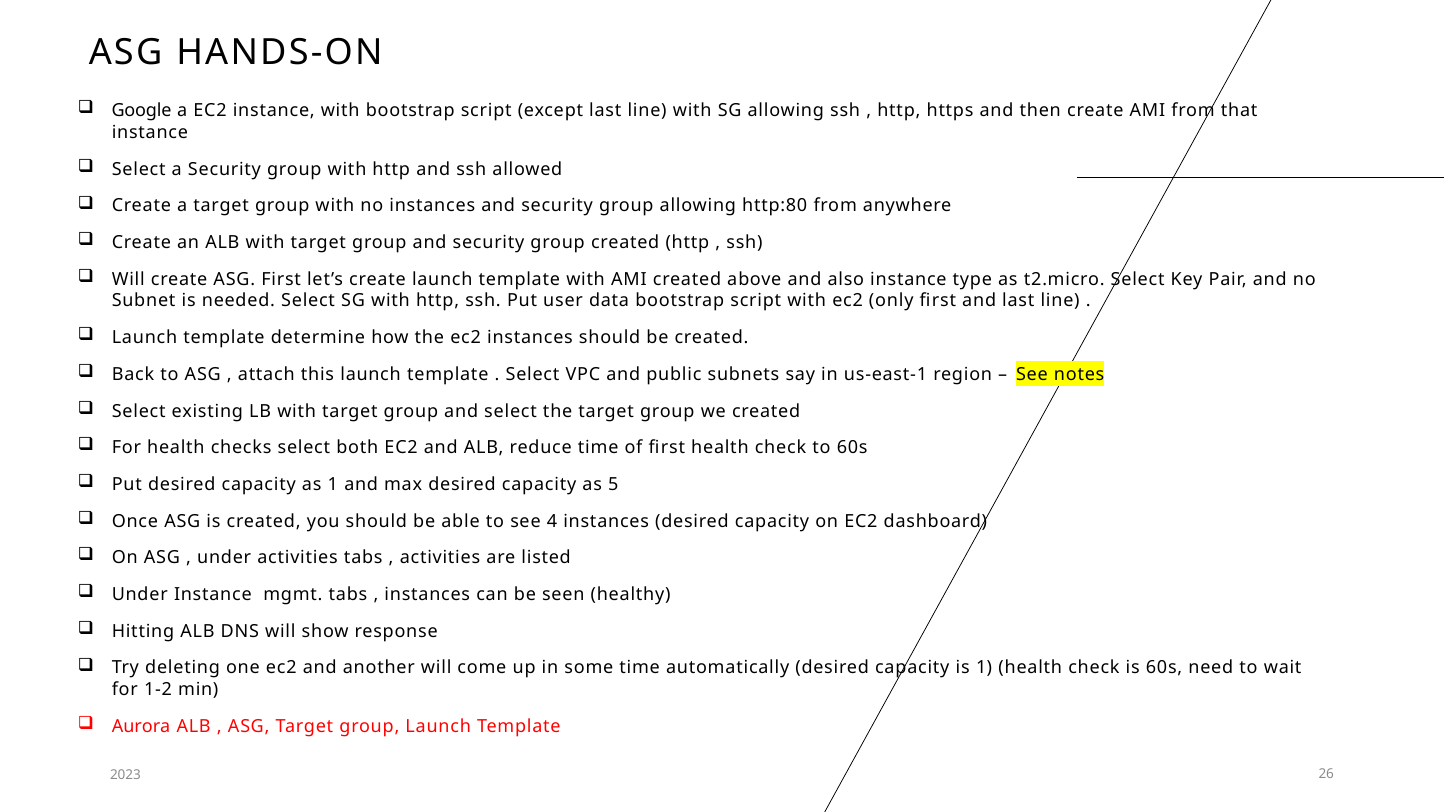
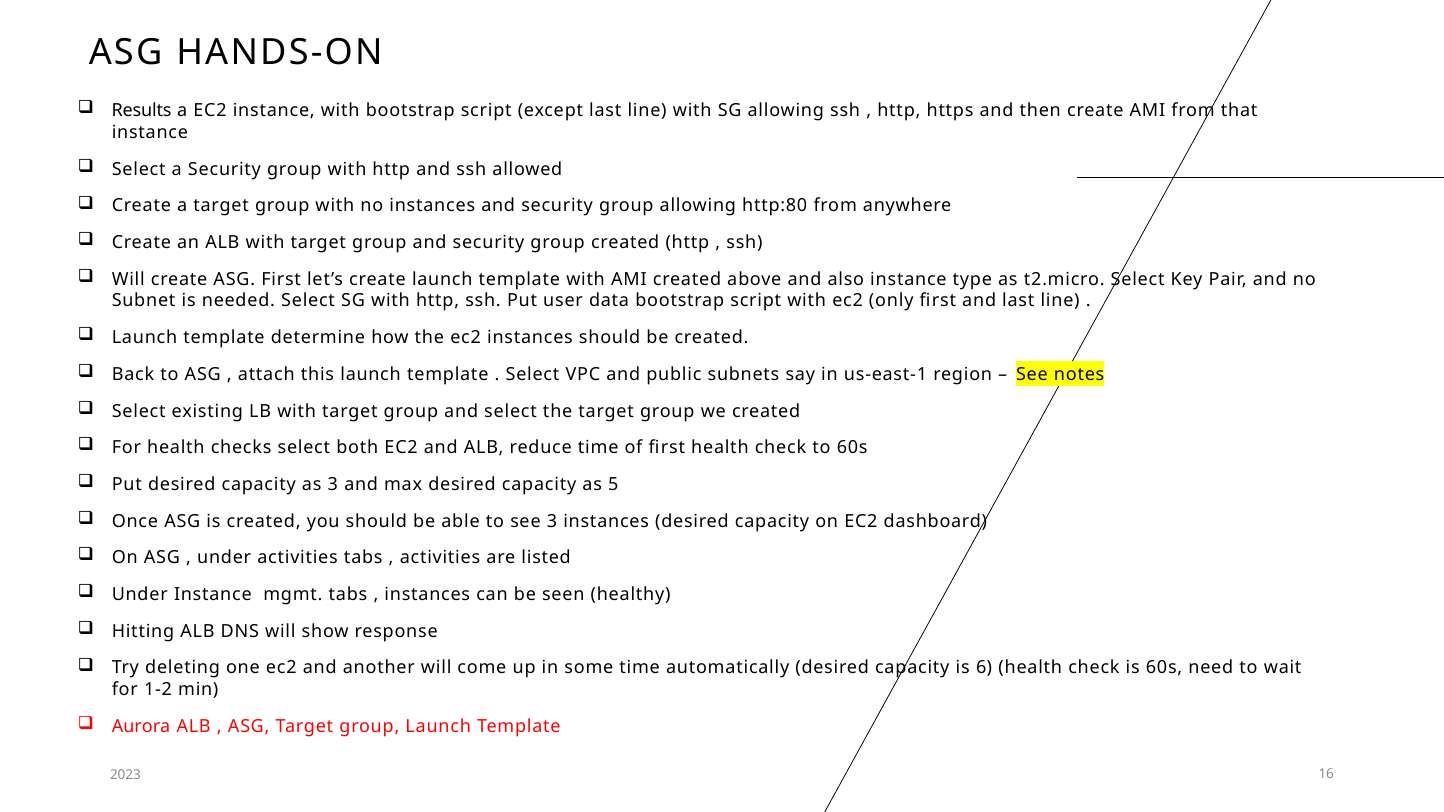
Google: Google -> Results
as 1: 1 -> 3
see 4: 4 -> 3
is 1: 1 -> 6
26: 26 -> 16
